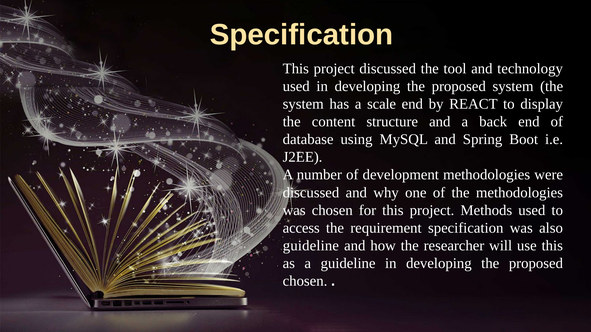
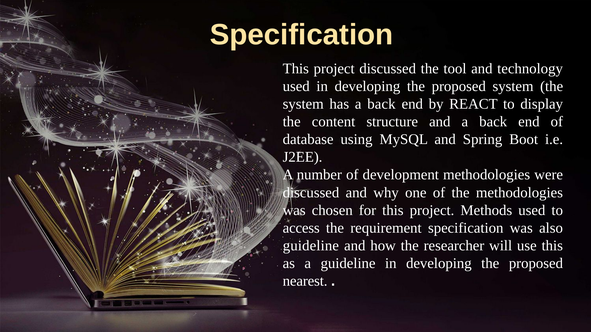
has a scale: scale -> back
chosen at (305, 281): chosen -> nearest
